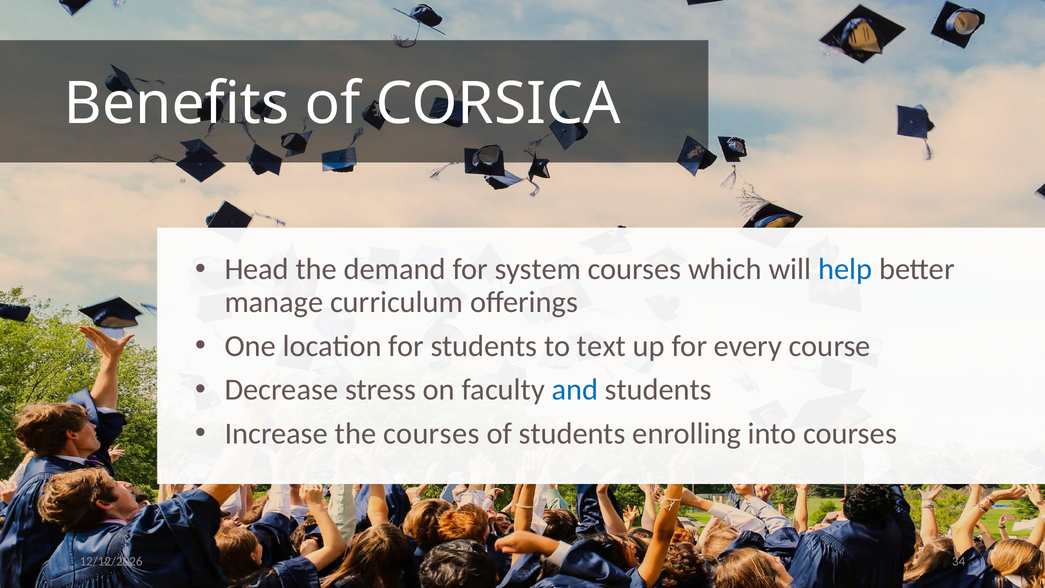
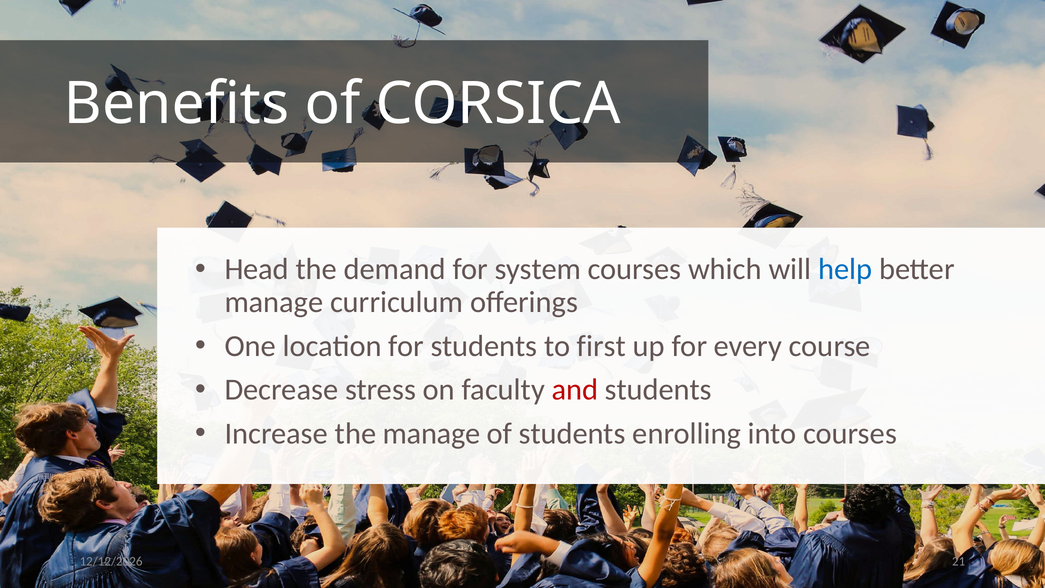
text: text -> first
and colour: blue -> red
the courses: courses -> manage
34: 34 -> 21
